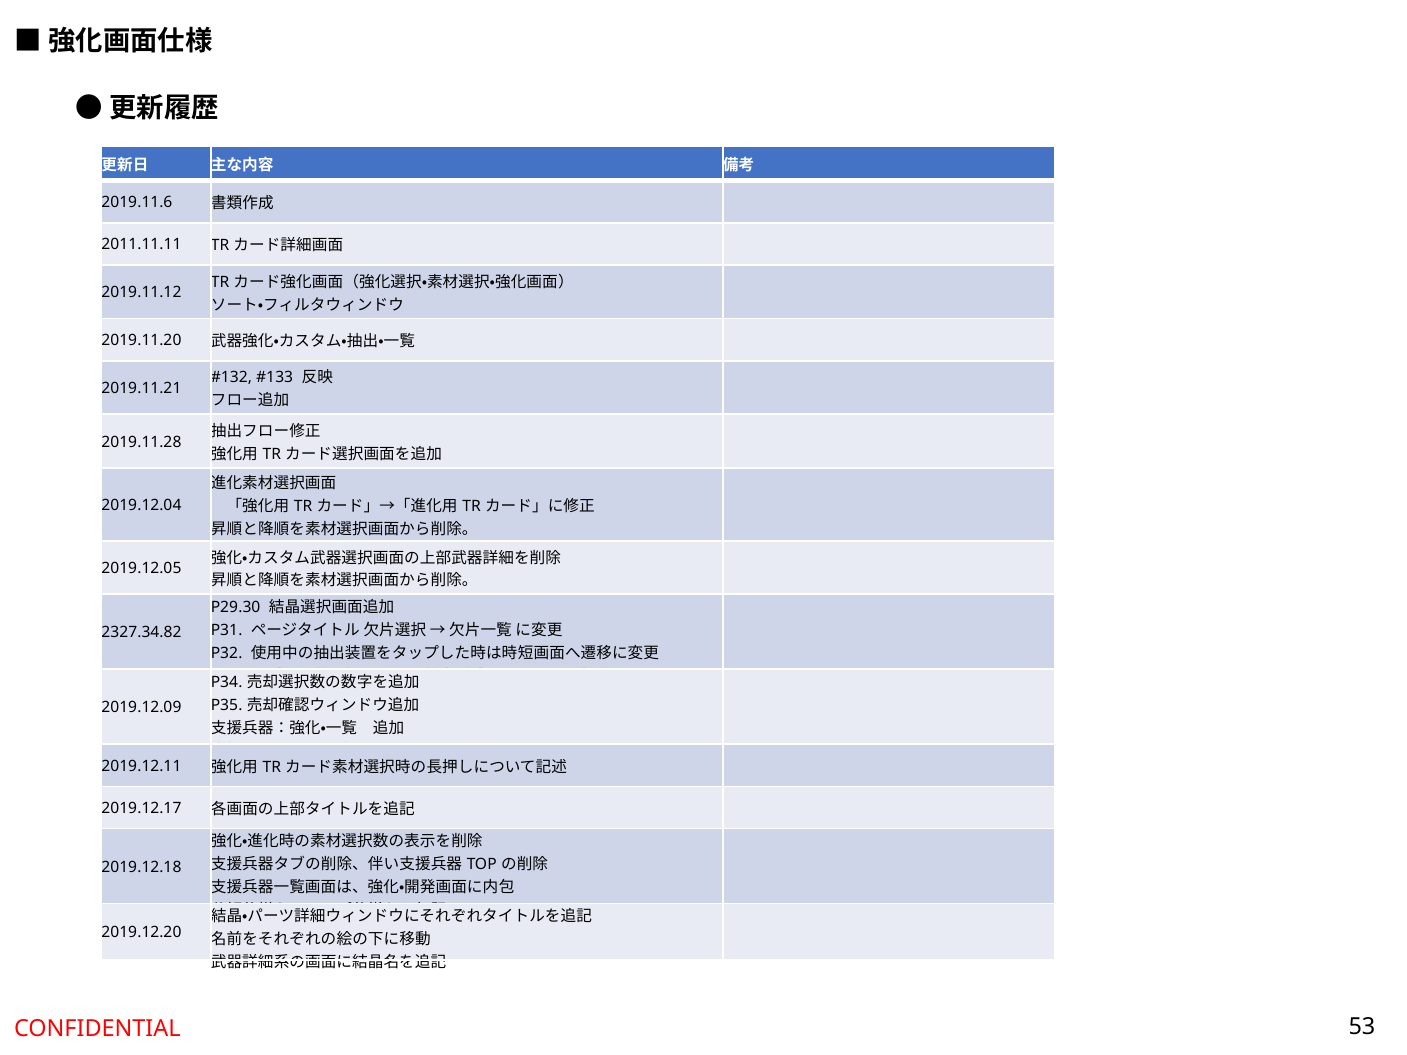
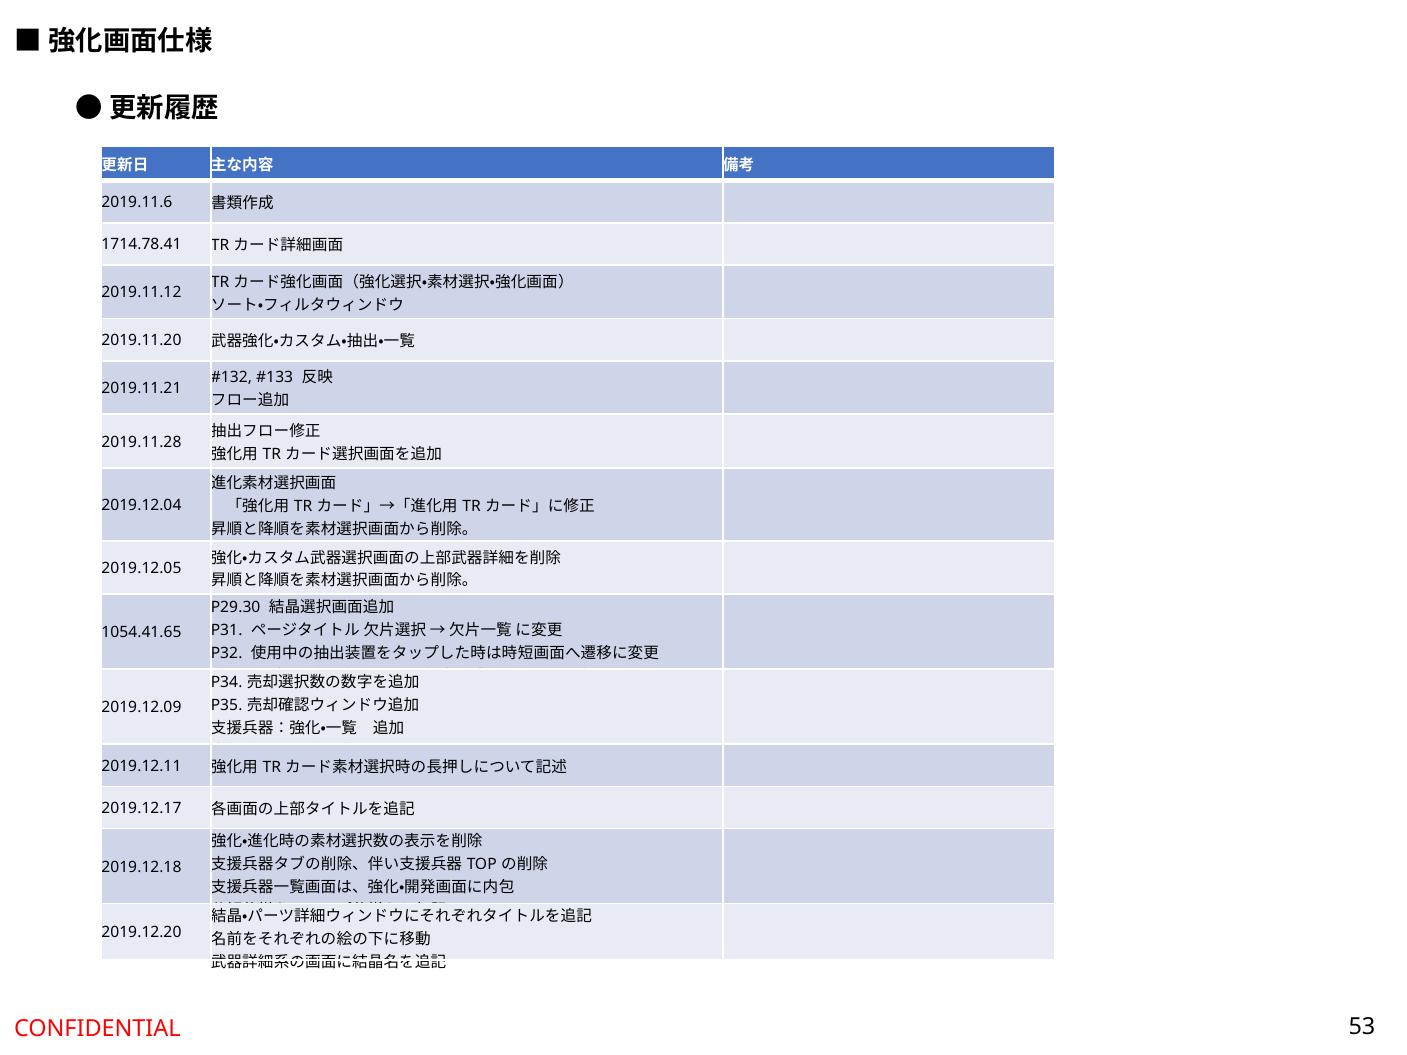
2011.11.11: 2011.11.11 -> 1714.78.41
2327.34.82: 2327.34.82 -> 1054.41.65
